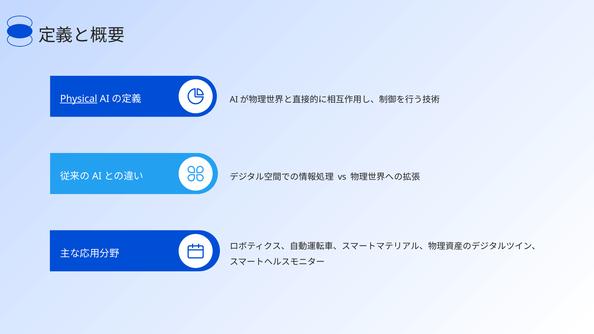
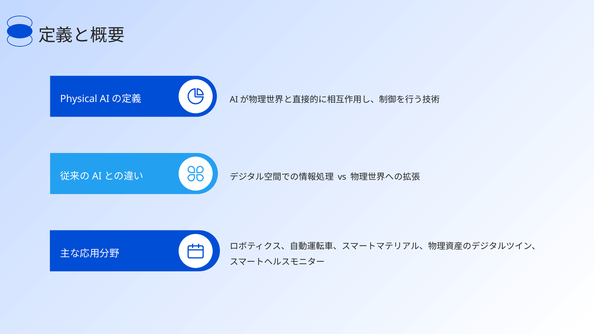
Physical underline: present -> none
